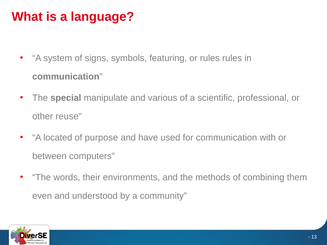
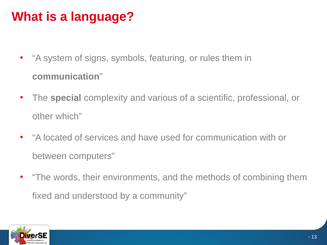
rules rules: rules -> them
manipulate: manipulate -> complexity
reuse: reuse -> which
purpose: purpose -> services
even: even -> fixed
